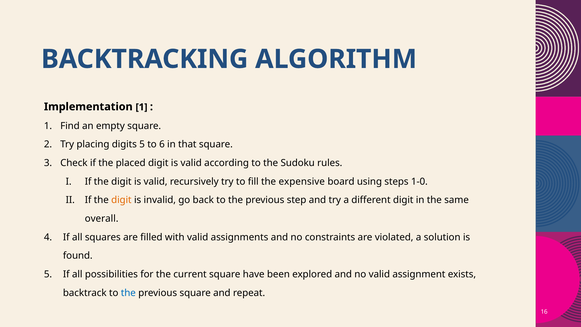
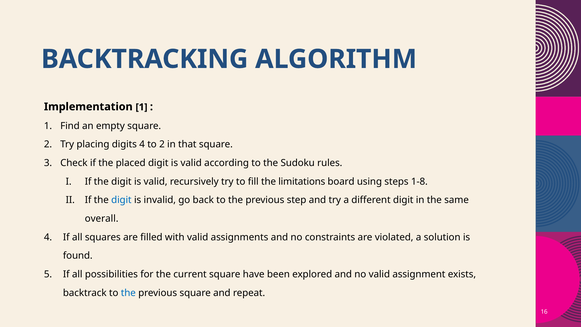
digits 5: 5 -> 4
to 6: 6 -> 2
expensive: expensive -> limitations
1-0: 1-0 -> 1-8
digit at (121, 200) colour: orange -> blue
